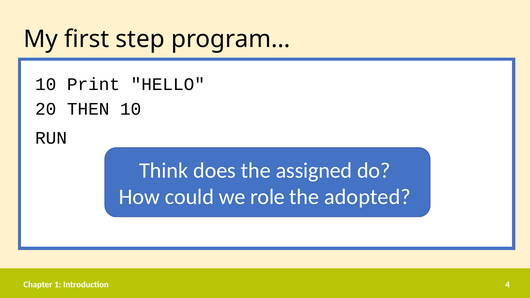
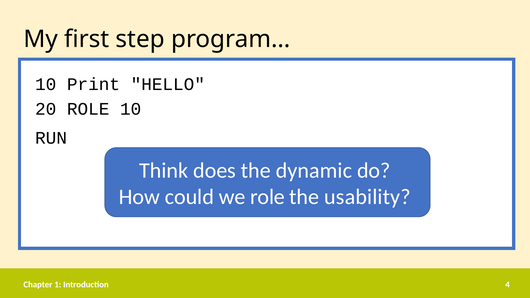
20 THEN: THEN -> ROLE
assigned: assigned -> dynamic
adopted: adopted -> usability
